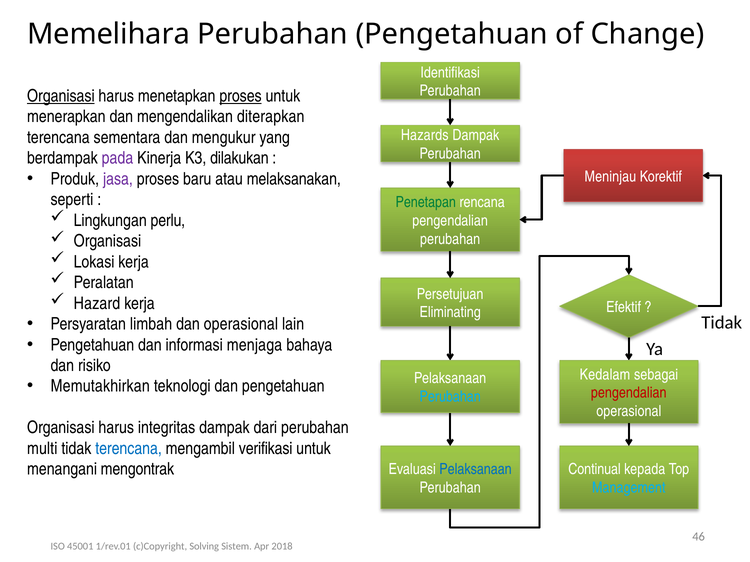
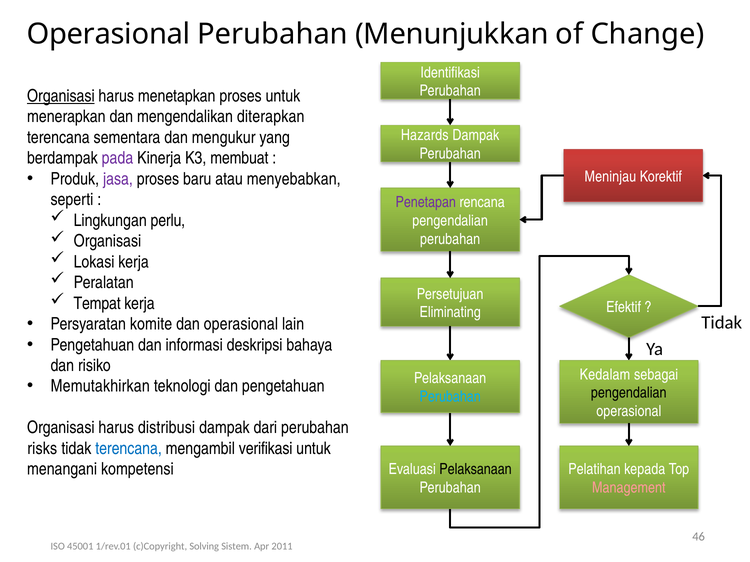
Memelihara at (108, 34): Memelihara -> Operasional
Perubahan Pengetahuan: Pengetahuan -> Menunjukkan
proses at (241, 96) underline: present -> none
dilakukan: dilakukan -> membuat
melaksanakan: melaksanakan -> menyebabkan
Penetapan colour: green -> purple
Hazard: Hazard -> Tempat
limbah: limbah -> komite
menjaga: menjaga -> deskripsi
pengendalian at (629, 393) colour: red -> black
integritas: integritas -> distribusi
multi: multi -> risks
mengontrak: mengontrak -> kompetensi
Pelaksanaan at (476, 470) colour: blue -> black
Continual: Continual -> Pelatihan
Management colour: light blue -> pink
2018: 2018 -> 2011
